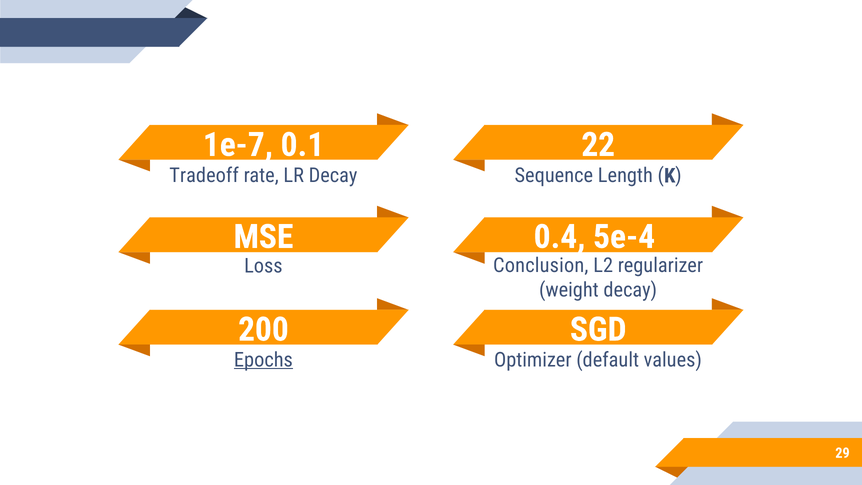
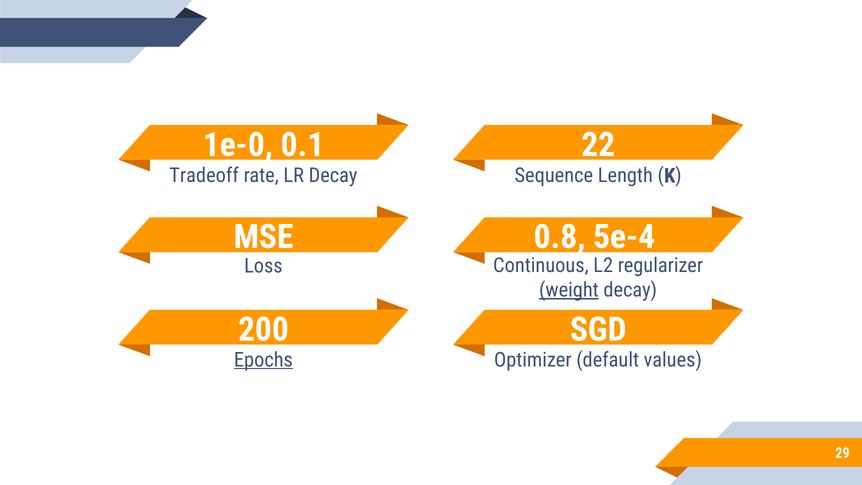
1e-7: 1e-7 -> 1e-0
0.4: 0.4 -> 0.8
Conclusion: Conclusion -> Continuous
weight underline: none -> present
